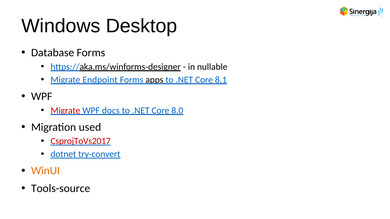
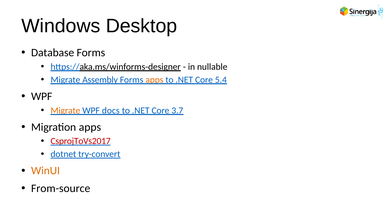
Endpoint: Endpoint -> Assembly
apps at (154, 80) colour: black -> orange
8.1: 8.1 -> 5.4
Migrate at (65, 111) colour: red -> orange
8.0: 8.0 -> 3.7
Migration used: used -> apps
Tools-source: Tools-source -> From-source
